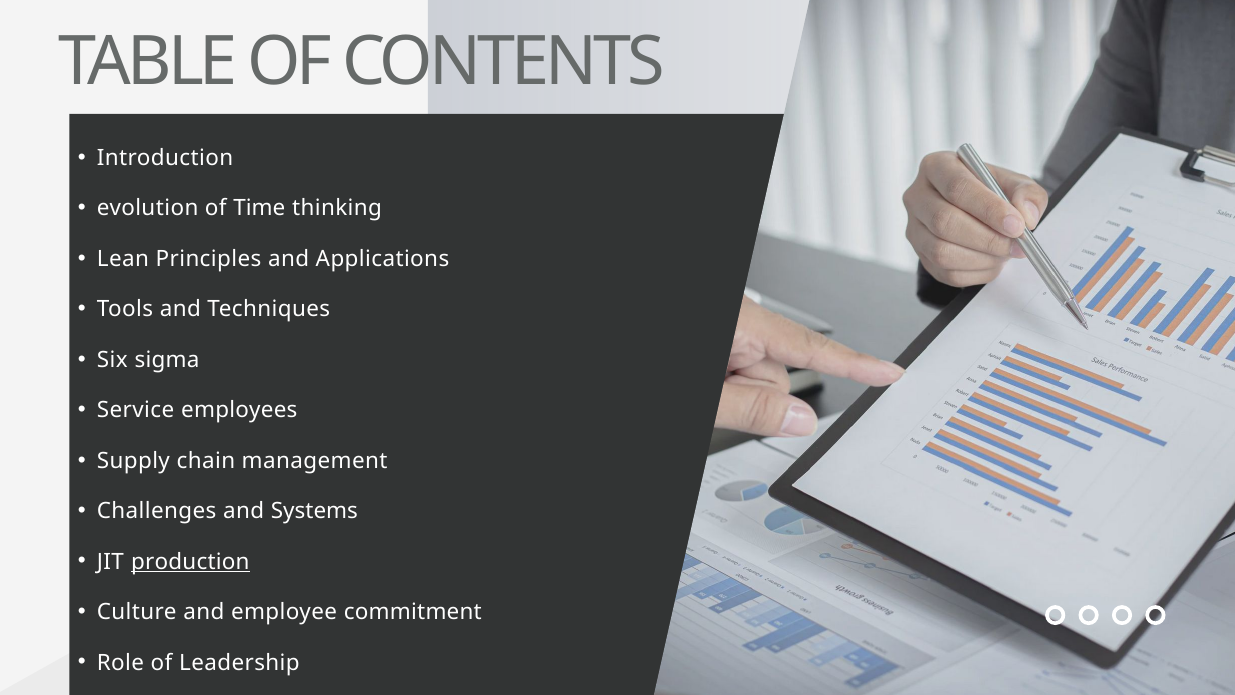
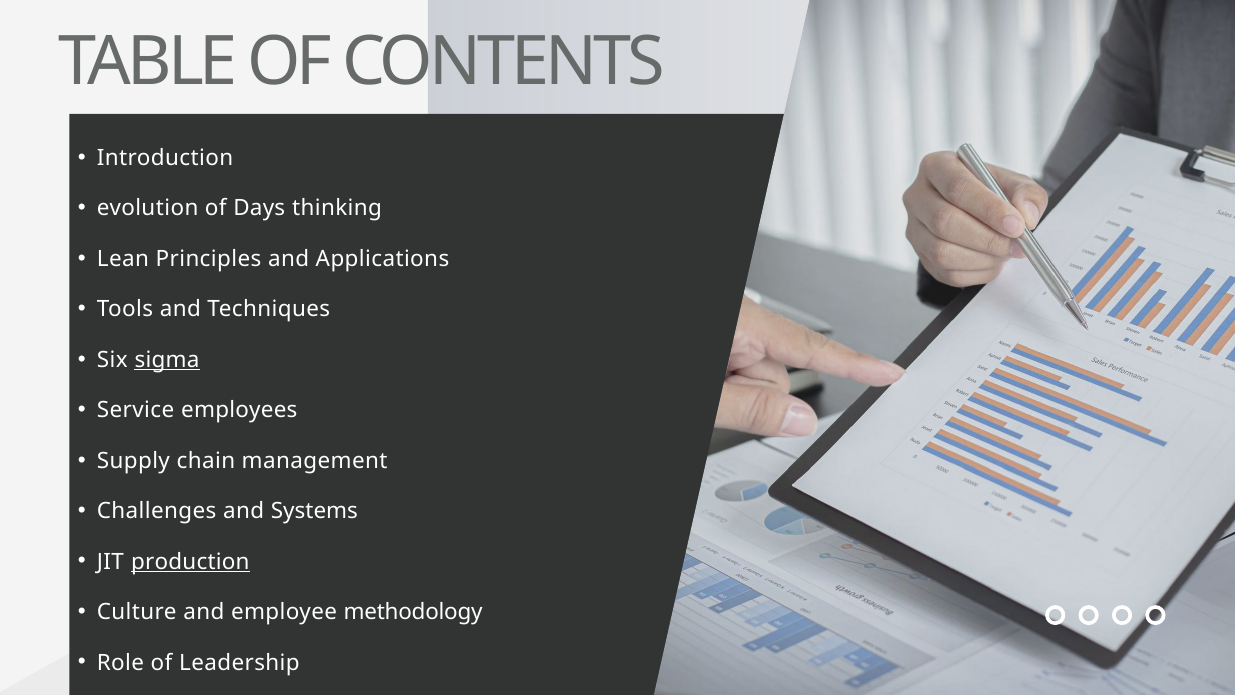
Time: Time -> Days
sigma underline: none -> present
commitment: commitment -> methodology
